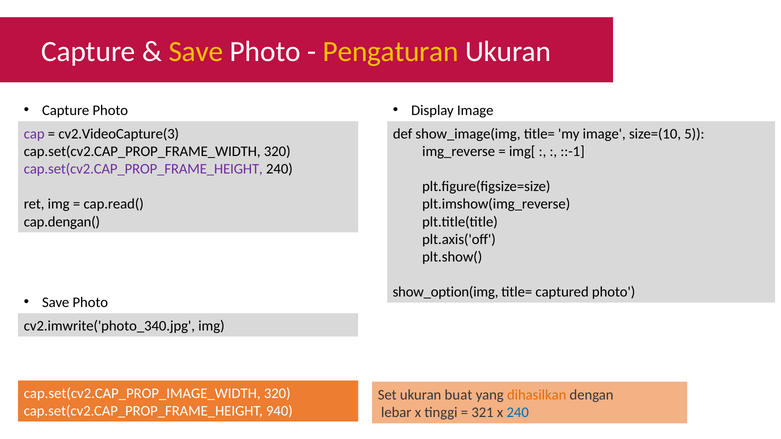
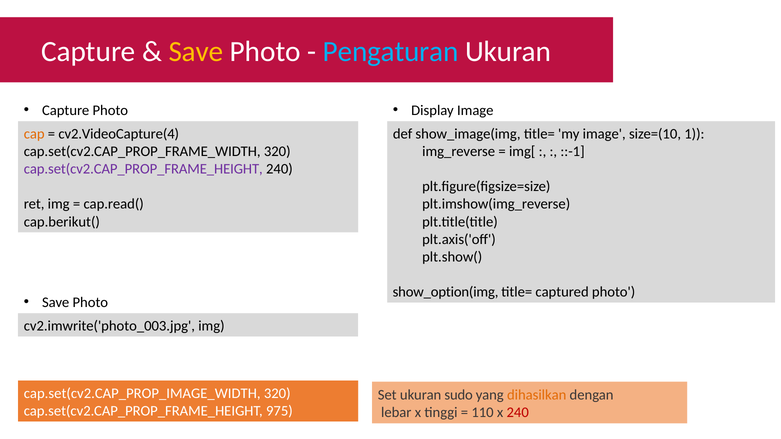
Pengaturan colour: yellow -> light blue
cap colour: purple -> orange
cv2.VideoCapture(3: cv2.VideoCapture(3 -> cv2.VideoCapture(4
5: 5 -> 1
cap.dengan(: cap.dengan( -> cap.berikut(
cv2.imwrite('photo_340.jpg: cv2.imwrite('photo_340.jpg -> cv2.imwrite('photo_003.jpg
buat: buat -> sudo
940: 940 -> 975
321: 321 -> 110
240 at (518, 413) colour: blue -> red
